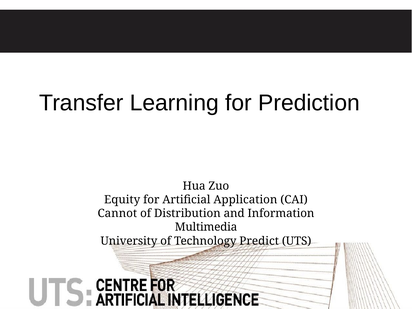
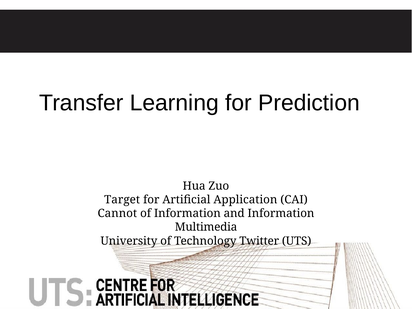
Equity: Equity -> Target
of Distribution: Distribution -> Information
Predict: Predict -> Twitter
